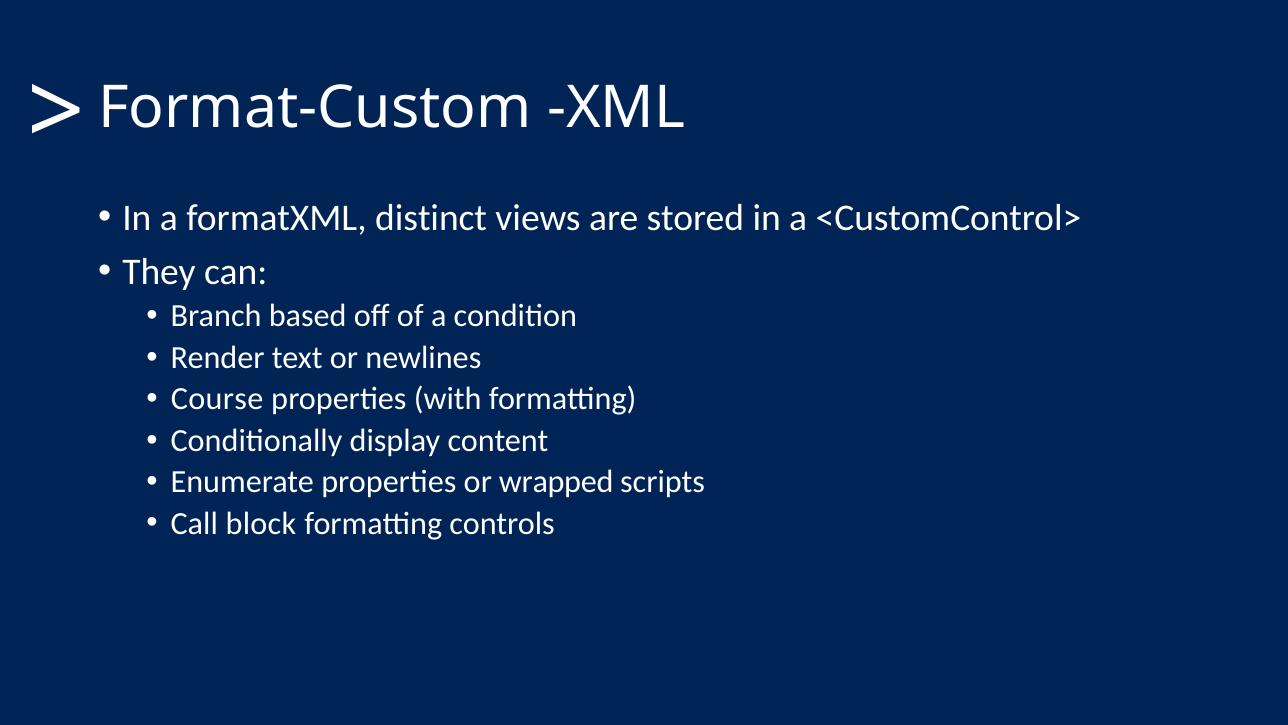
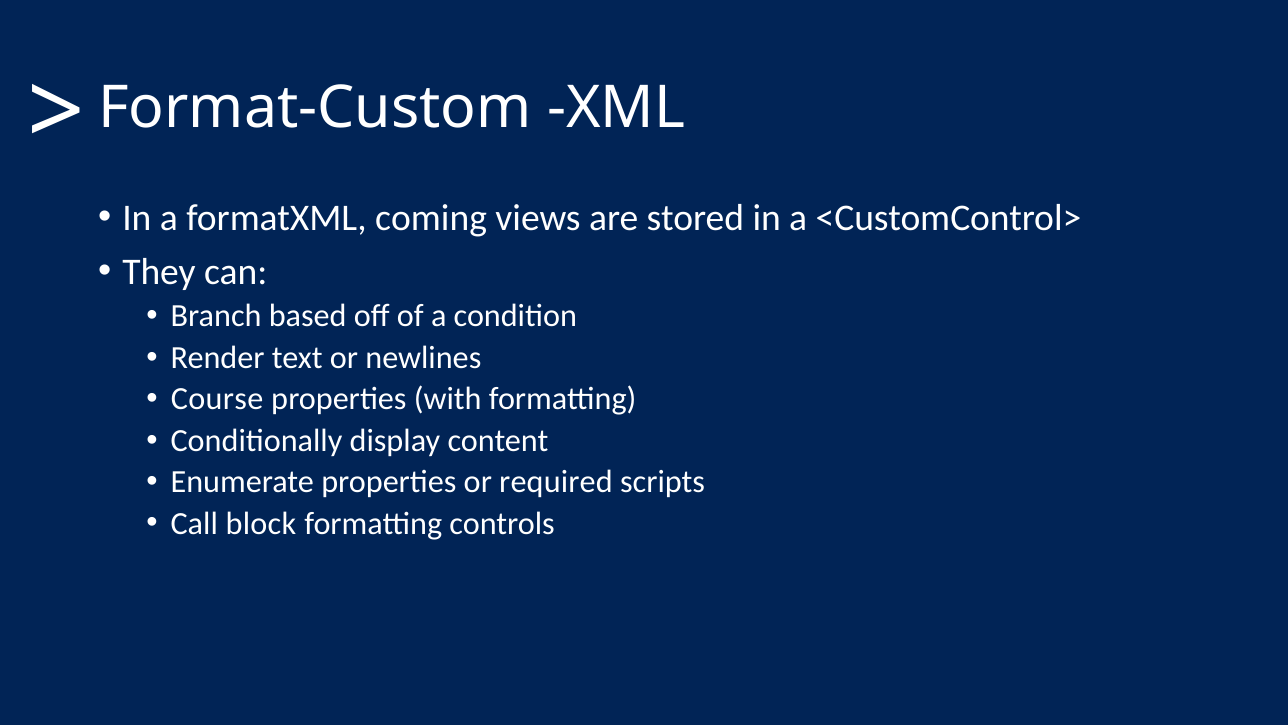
distinct: distinct -> coming
wrapped: wrapped -> required
